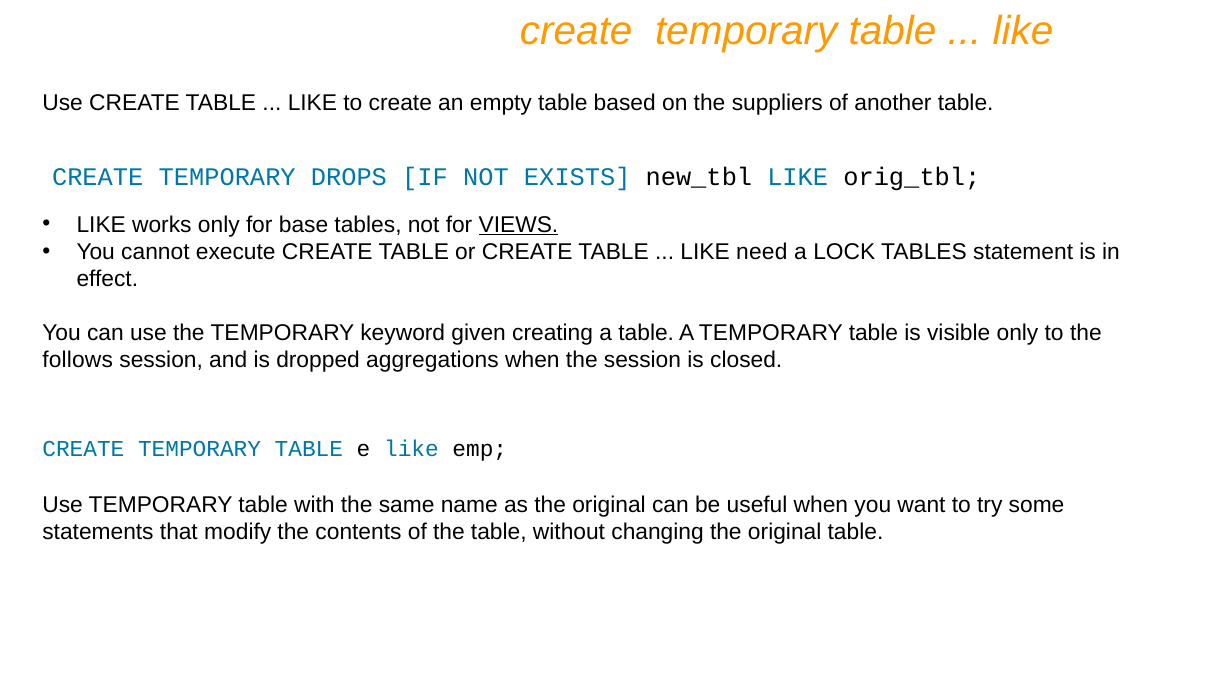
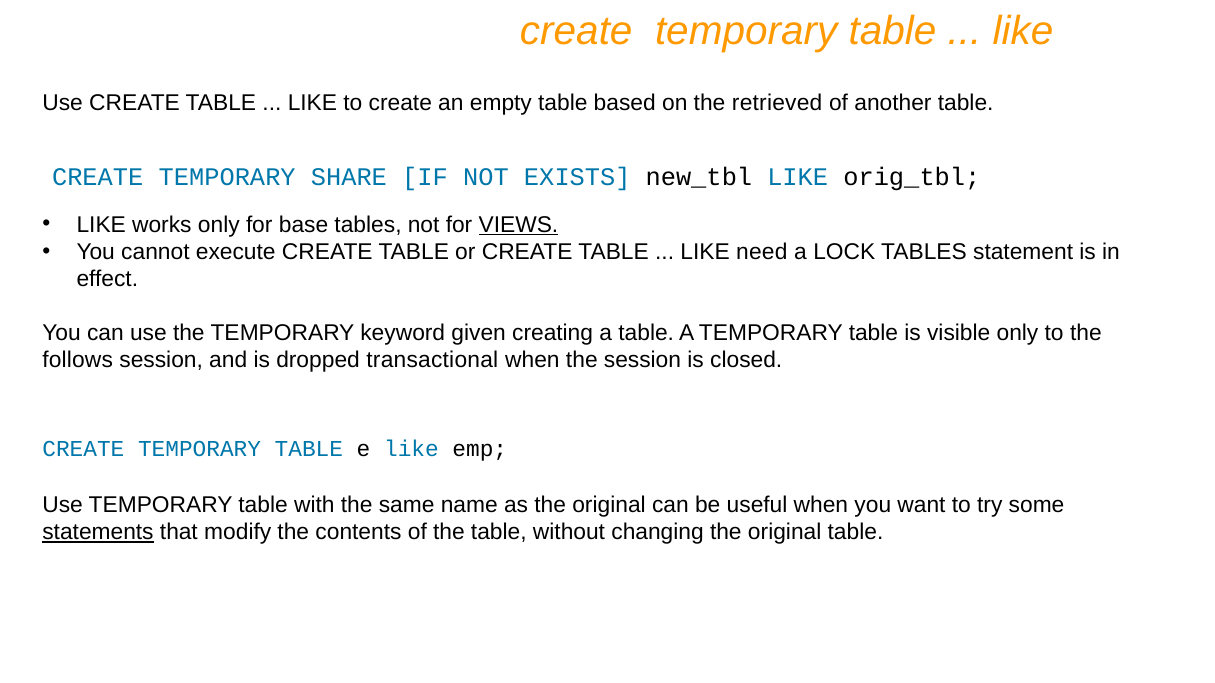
suppliers: suppliers -> retrieved
DROPS: DROPS -> SHARE
aggregations: aggregations -> transactional
statements underline: none -> present
